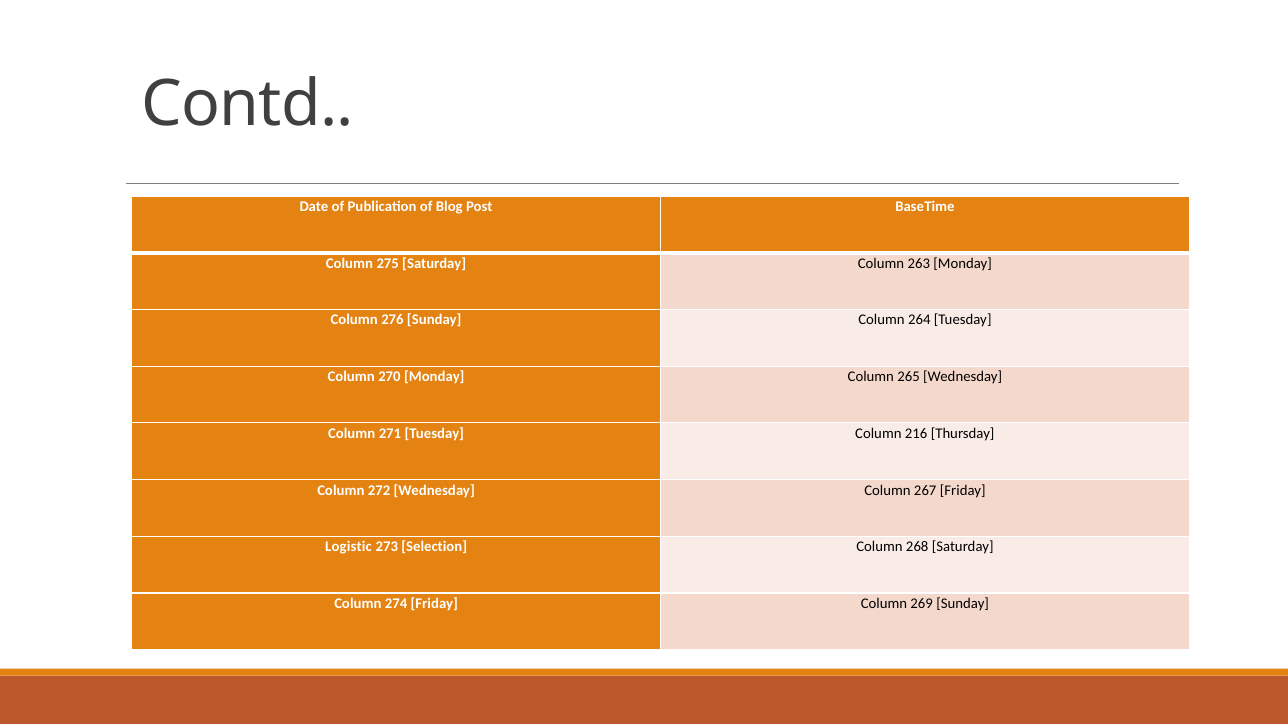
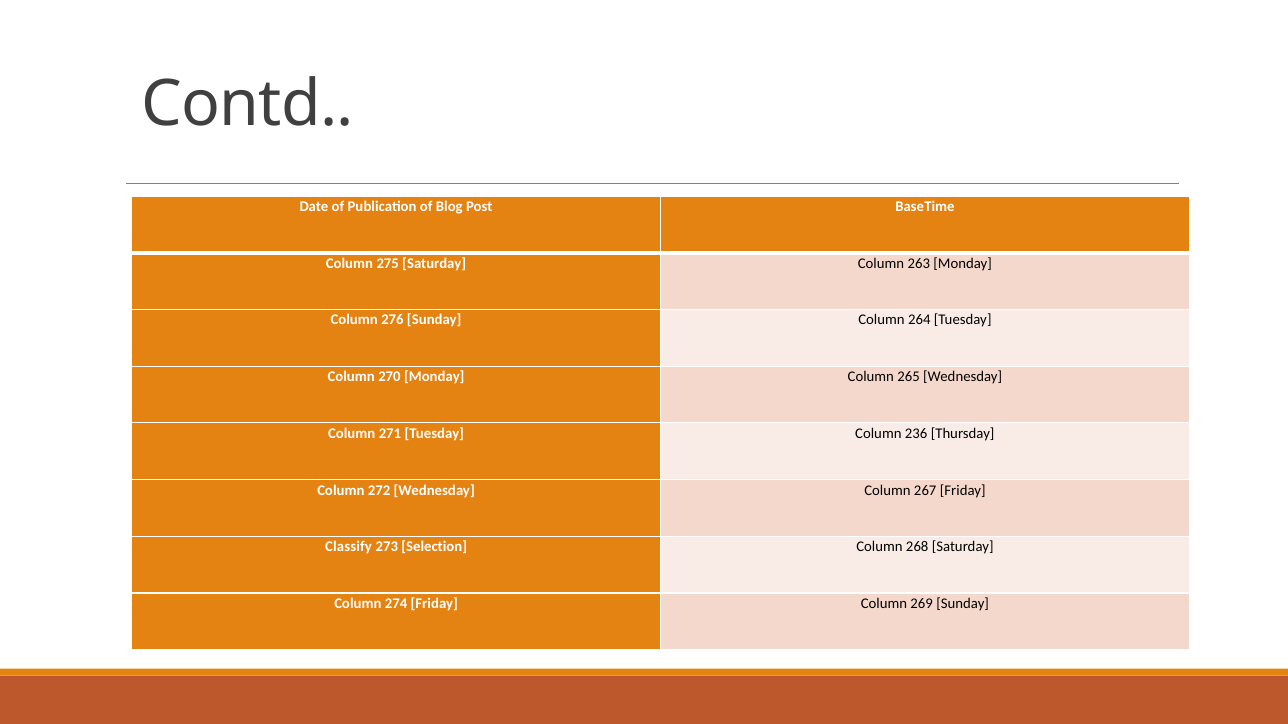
216: 216 -> 236
Logistic: Logistic -> Classify
